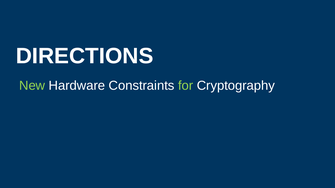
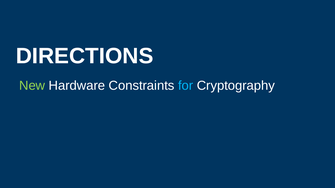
for colour: light green -> light blue
